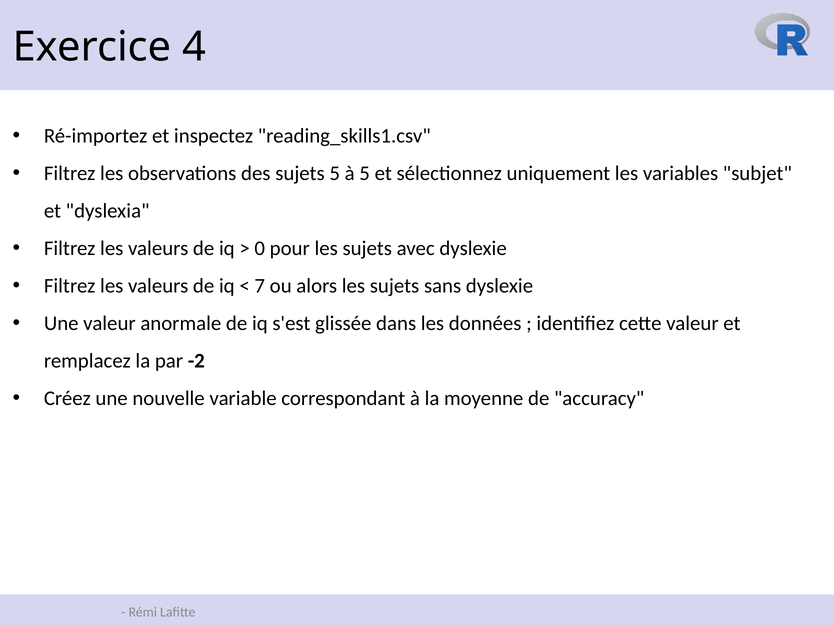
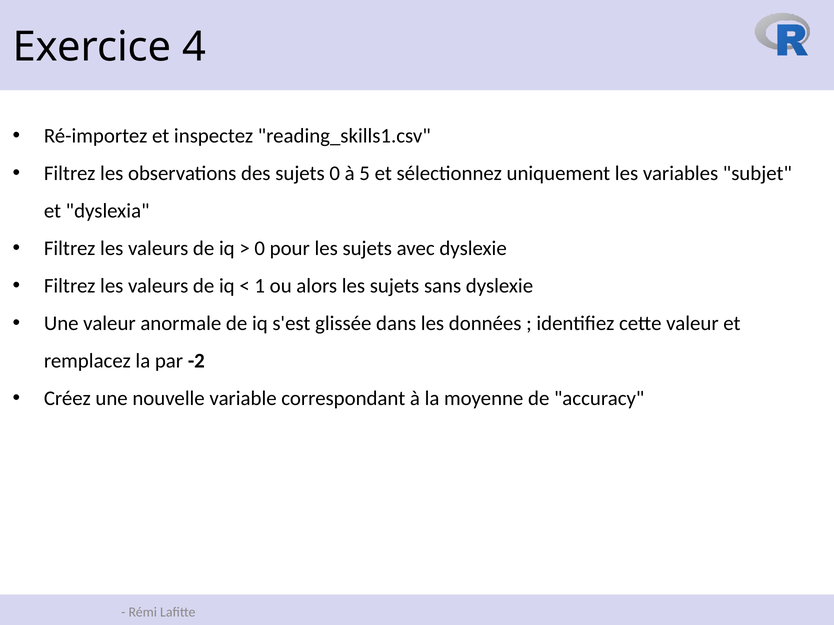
sujets 5: 5 -> 0
7: 7 -> 1
